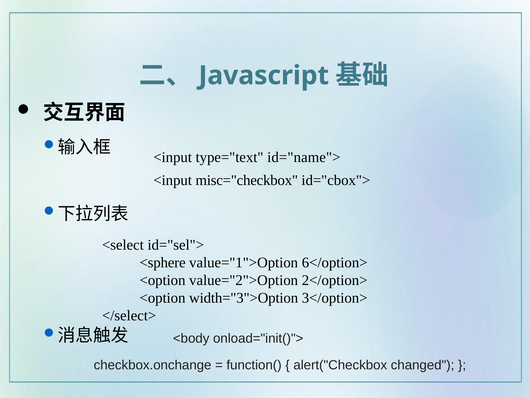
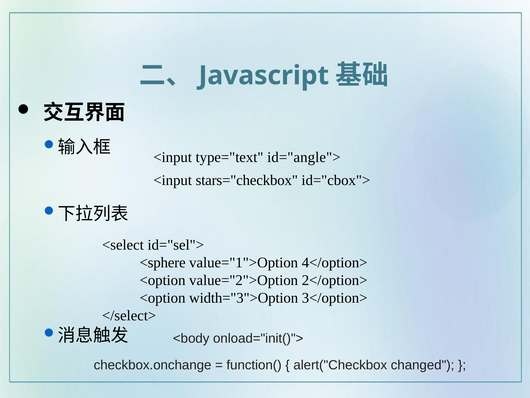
id="name">: id="name"> -> id="angle">
misc="checkbox: misc="checkbox -> stars="checkbox
6</option>: 6</option> -> 4</option>
